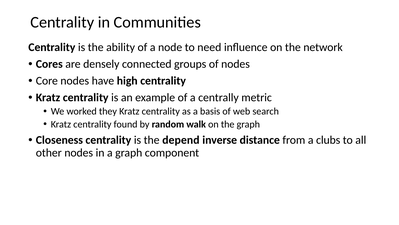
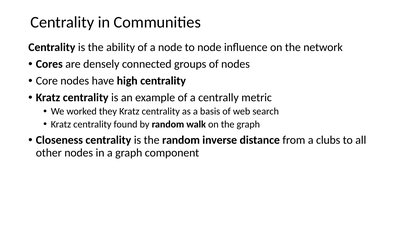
to need: need -> node
the depend: depend -> random
